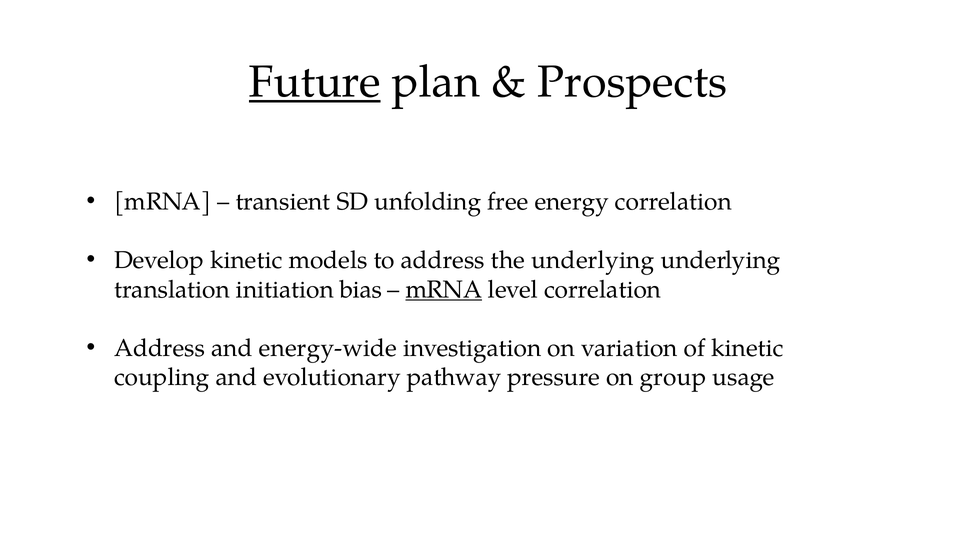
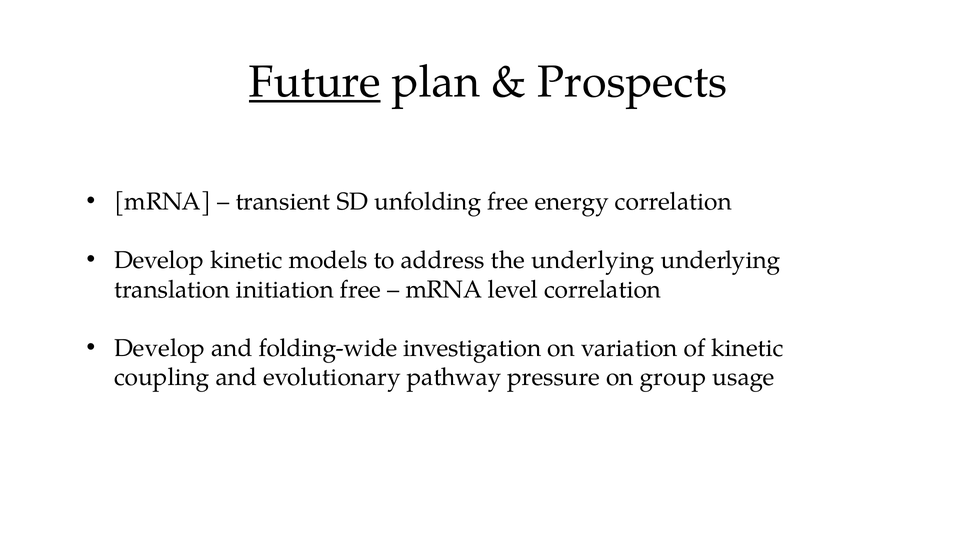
initiation bias: bias -> free
mRNA at (444, 290) underline: present -> none
Address at (160, 348): Address -> Develop
energy-wide: energy-wide -> folding-wide
